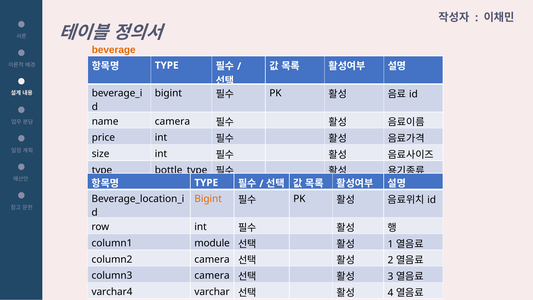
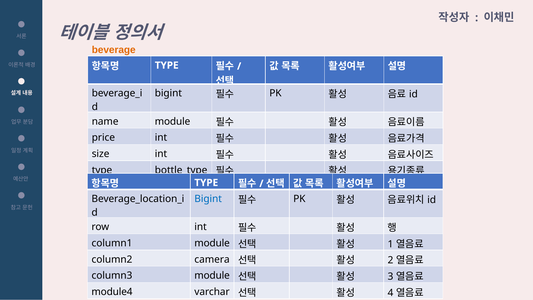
name camera: camera -> module
Bigint at (208, 199) colour: orange -> blue
column3 camera: camera -> module
varchar4: varchar4 -> module4
